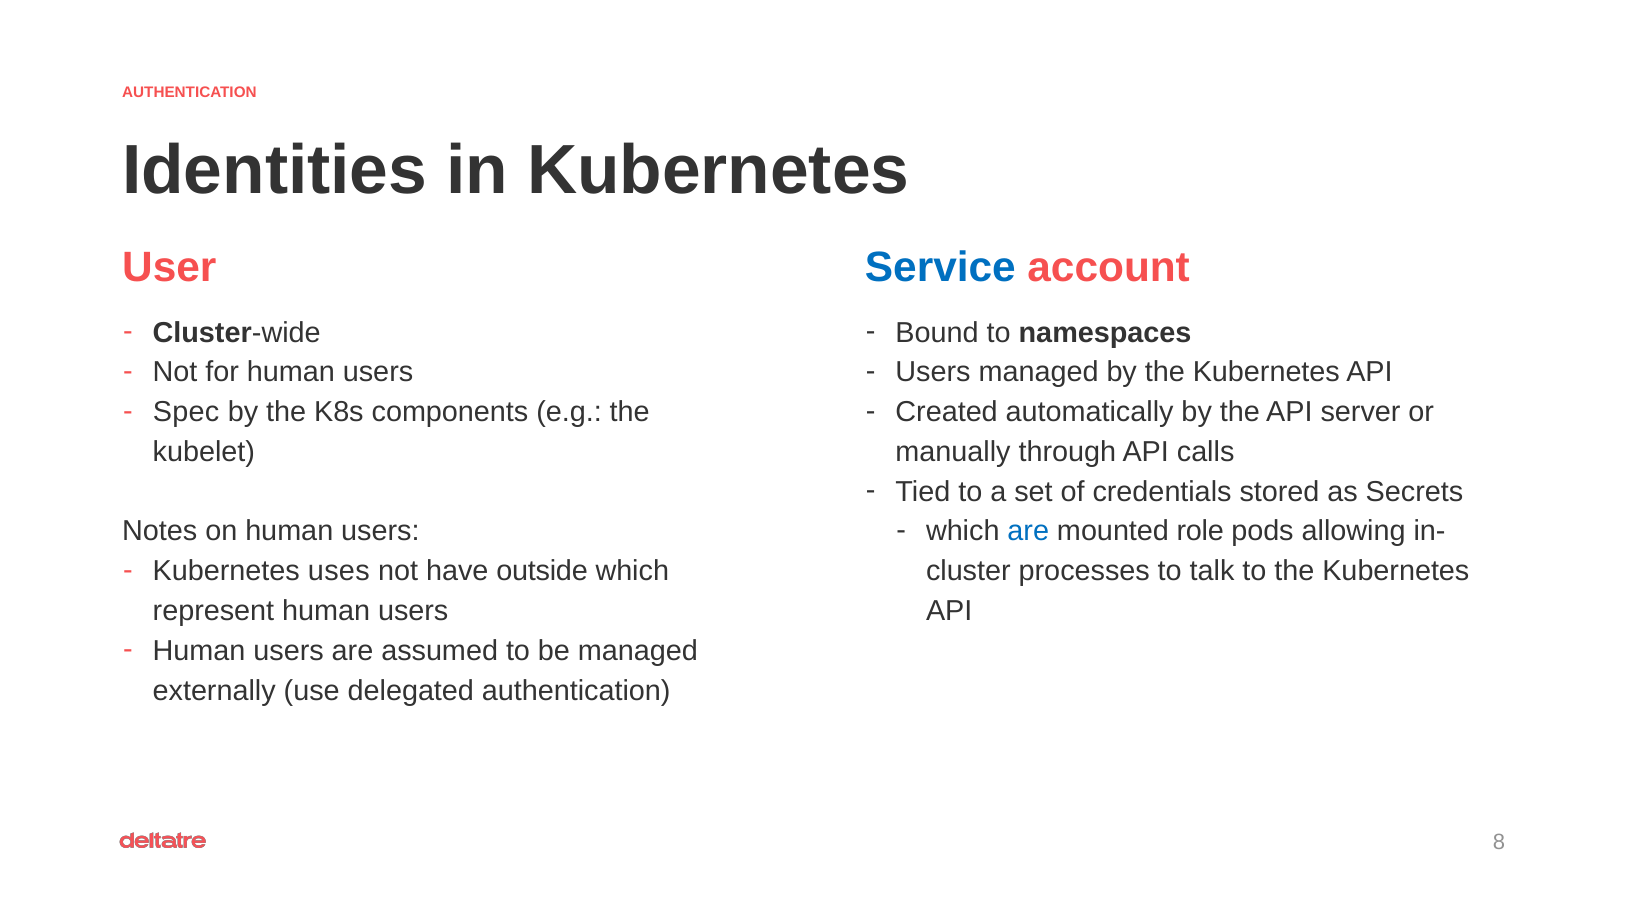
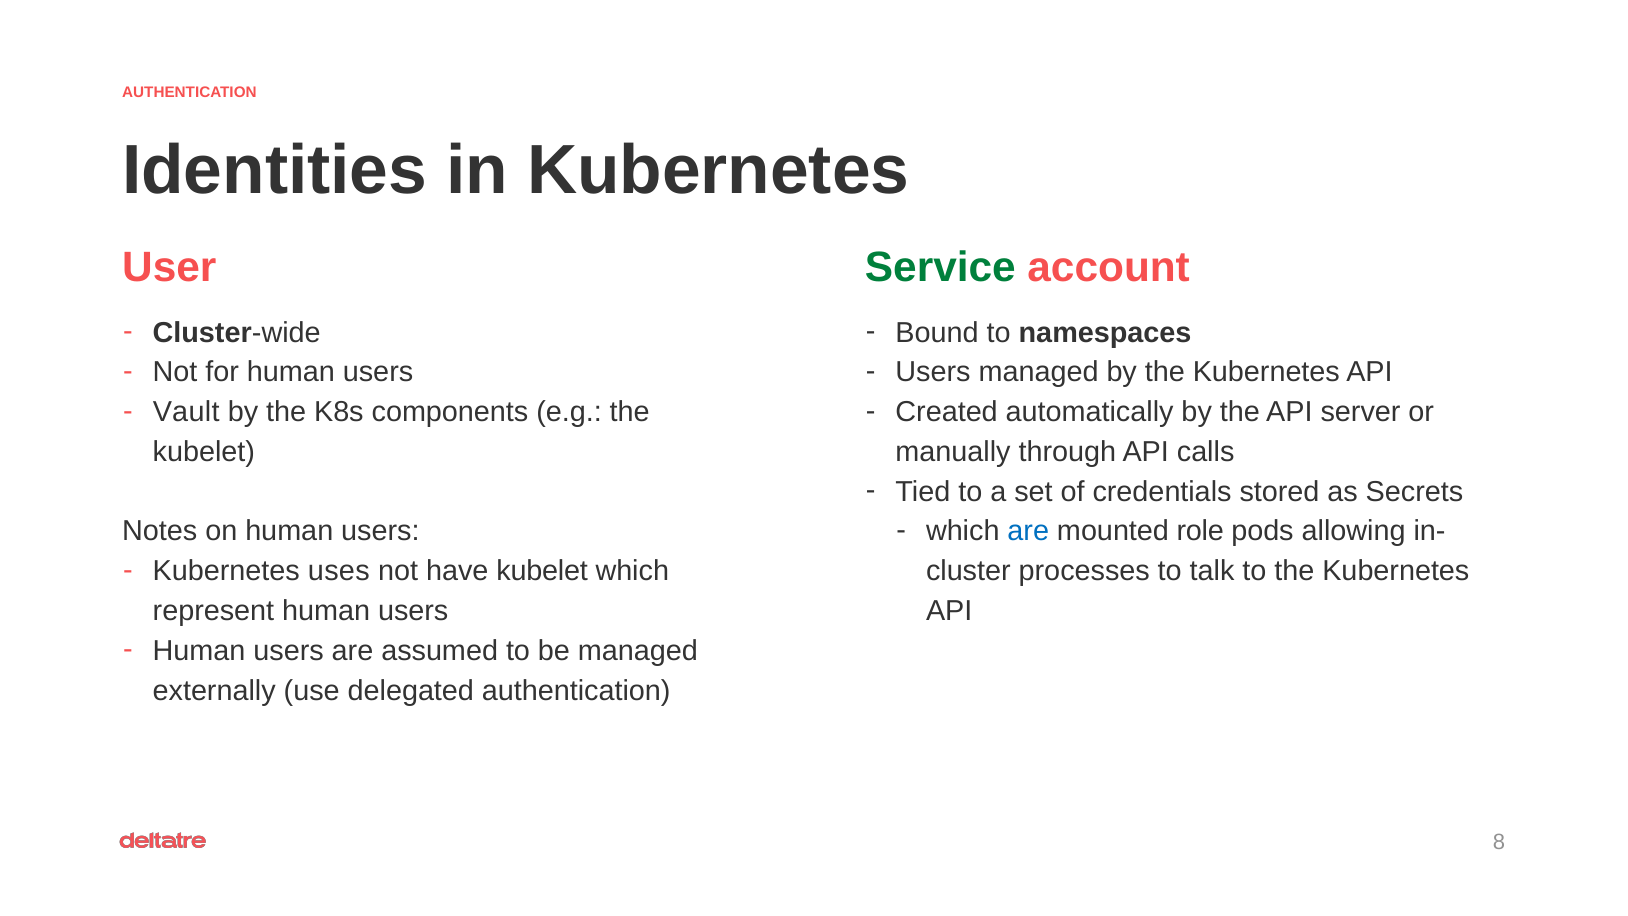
Service colour: blue -> green
Spec: Spec -> Vault
have outside: outside -> kubelet
